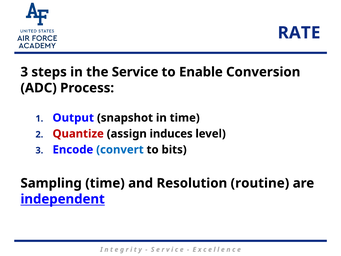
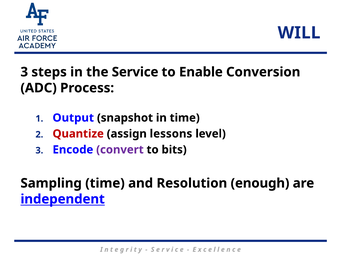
RATE: RATE -> WILL
induces: induces -> lessons
convert colour: blue -> purple
routine: routine -> enough
